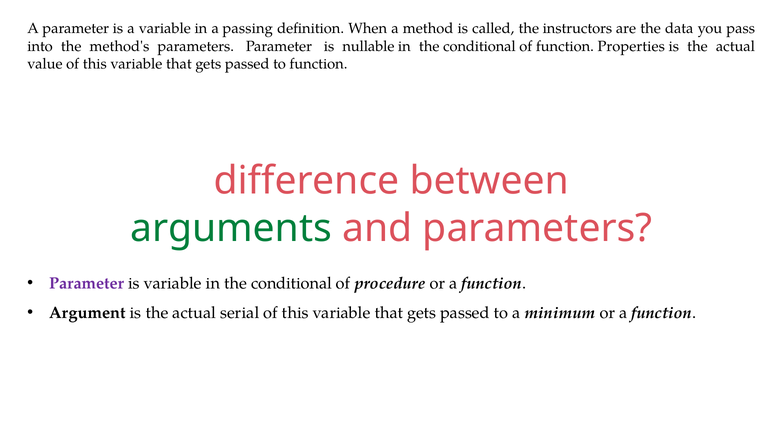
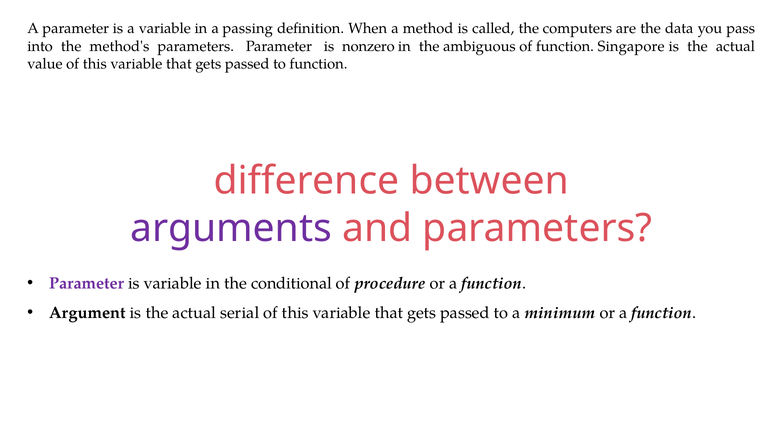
instructors: instructors -> computers
nullable: nullable -> nonzero
conditional at (479, 46): conditional -> ambiguous
Properties: Properties -> Singapore
arguments colour: green -> purple
